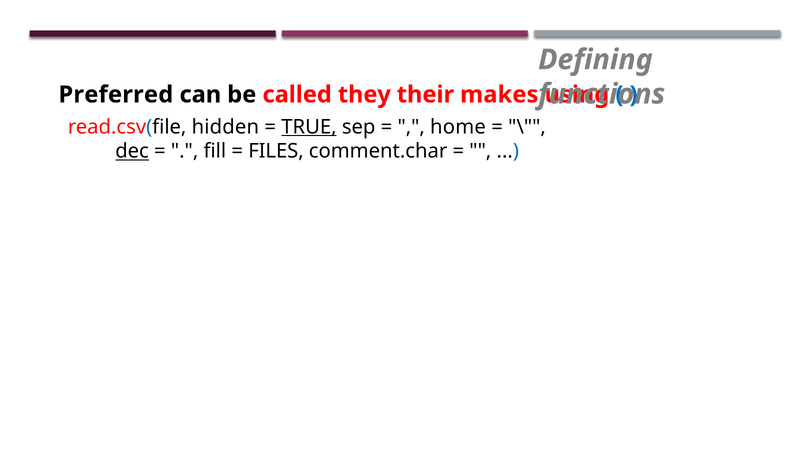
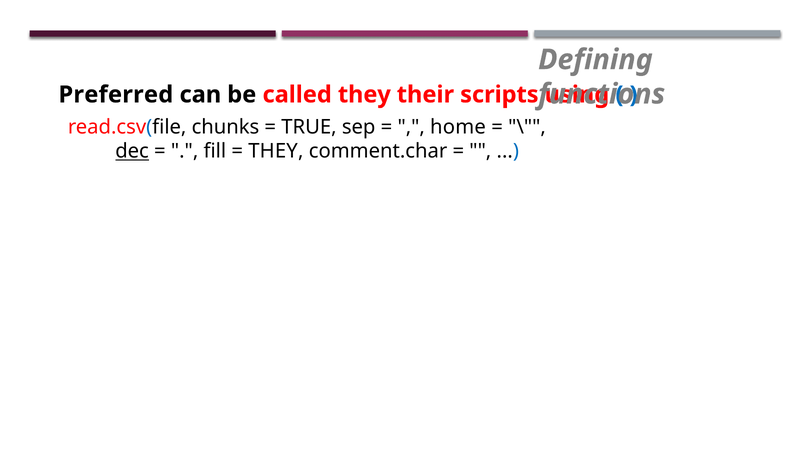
makes: makes -> scripts
hidden: hidden -> chunks
TRUE underline: present -> none
FILES at (276, 151): FILES -> THEY
